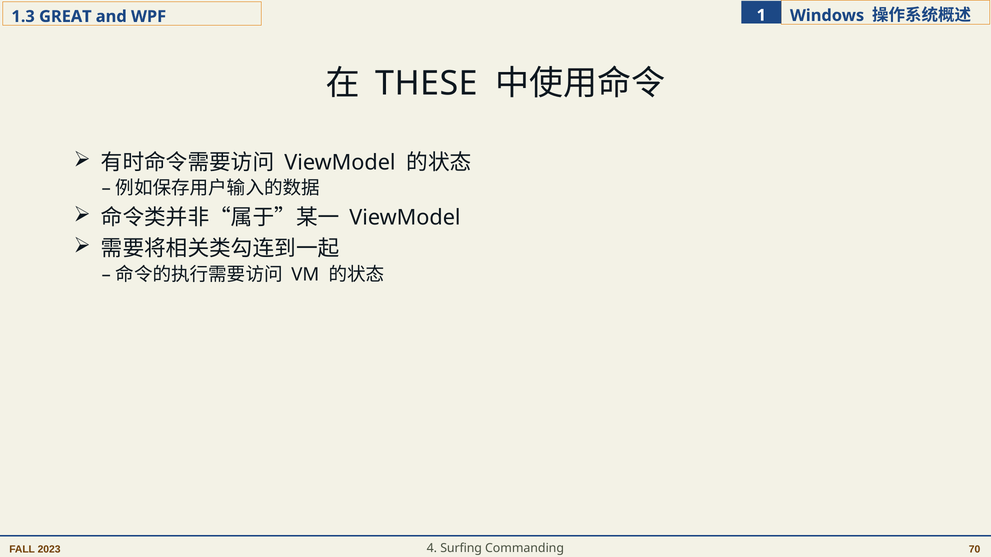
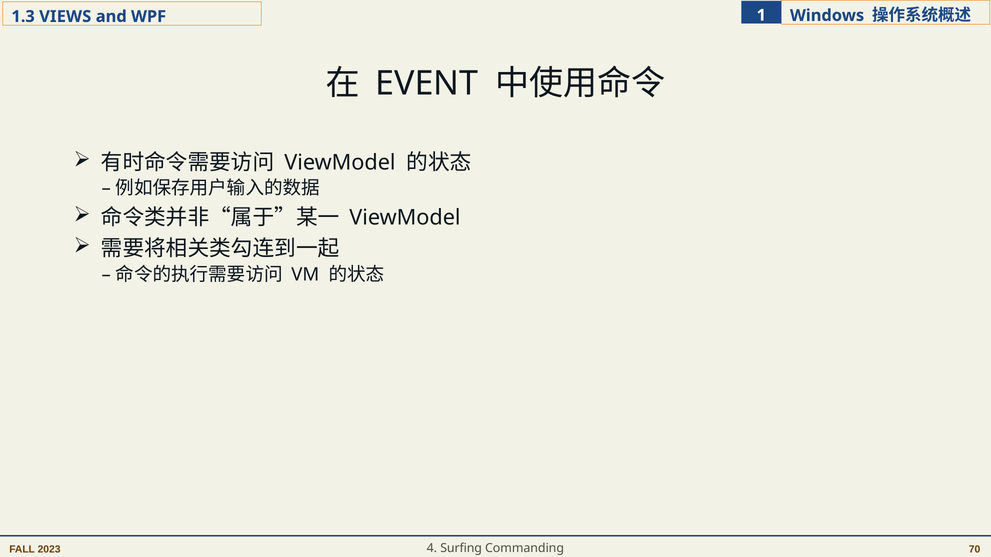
GREAT: GREAT -> VIEWS
THESE: THESE -> EVENT
